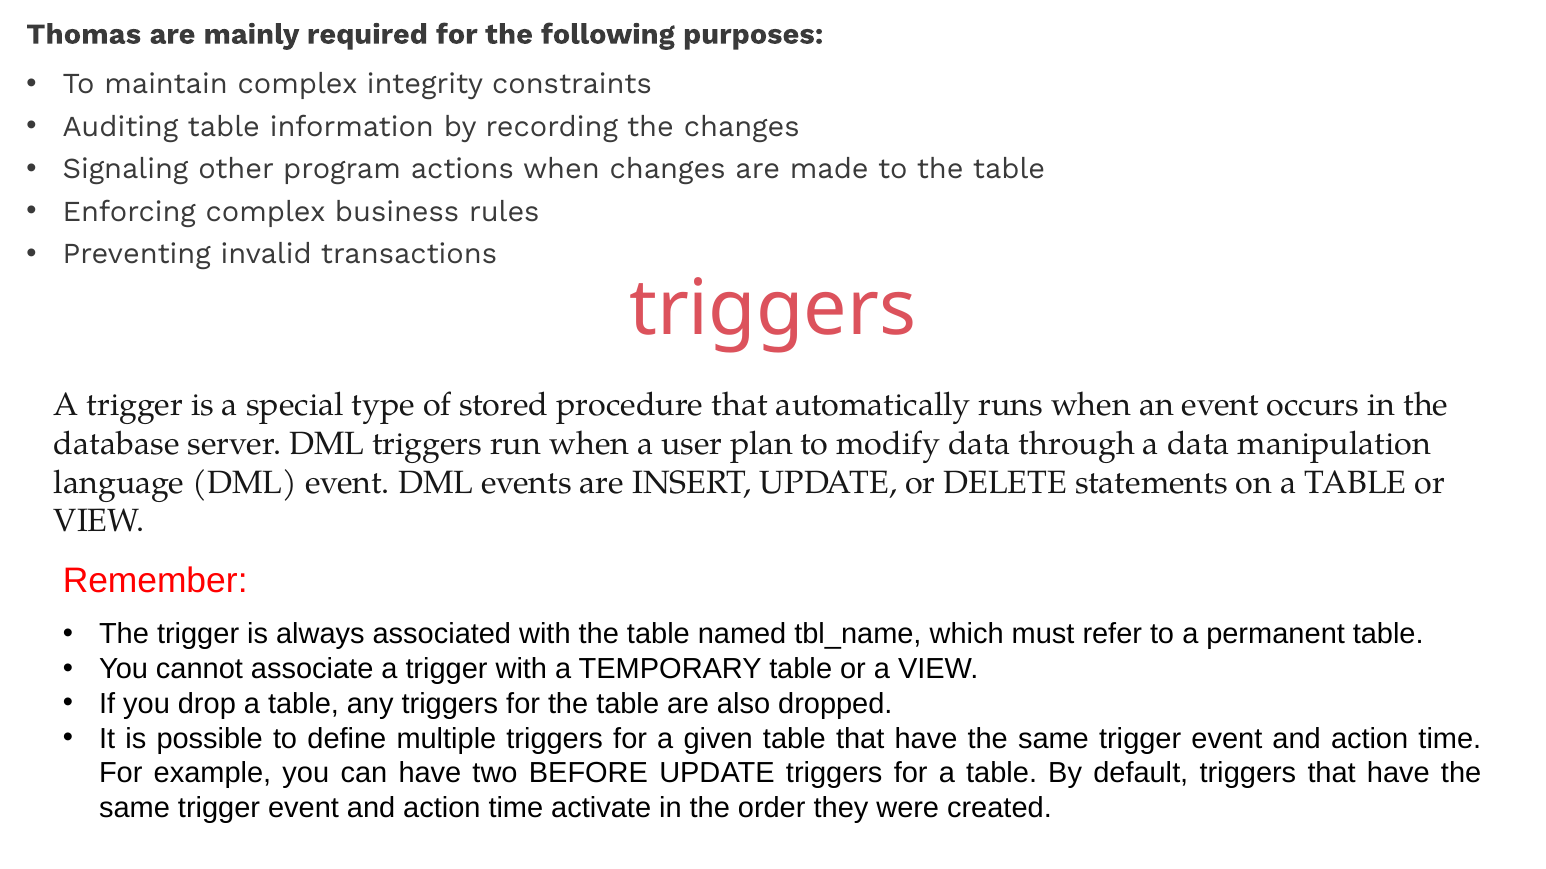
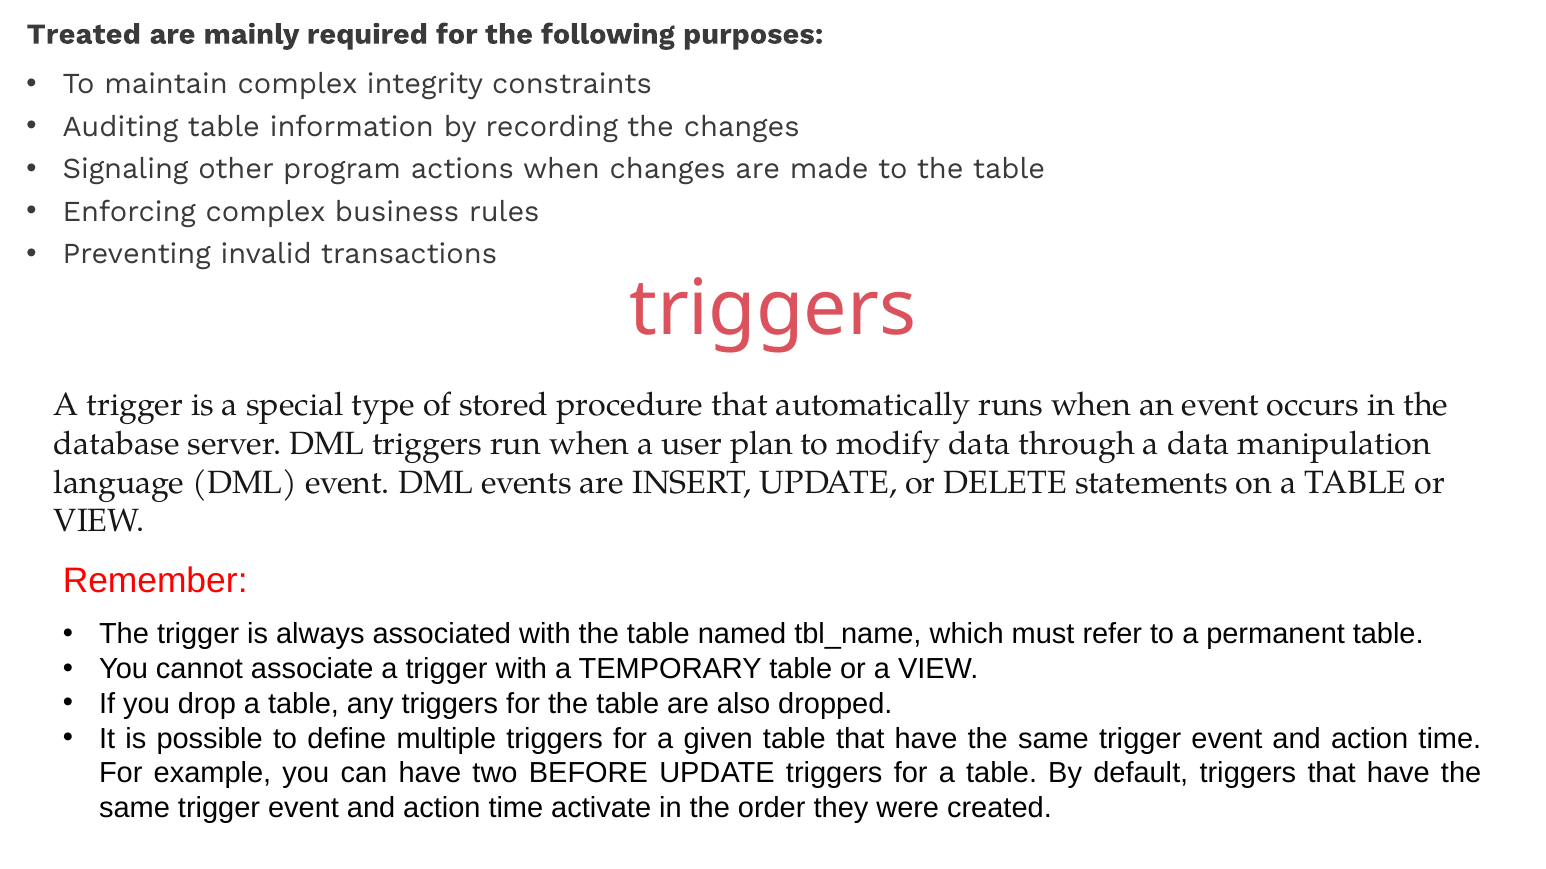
Thomas: Thomas -> Treated
